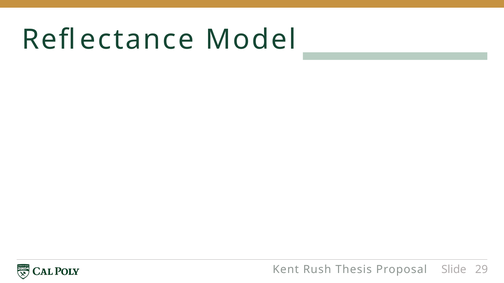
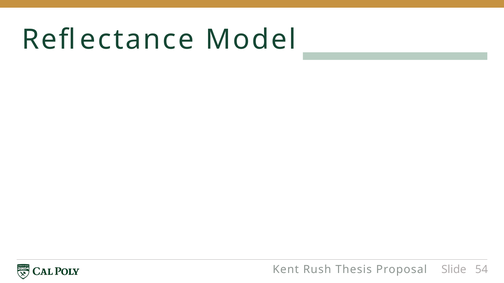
29: 29 -> 54
